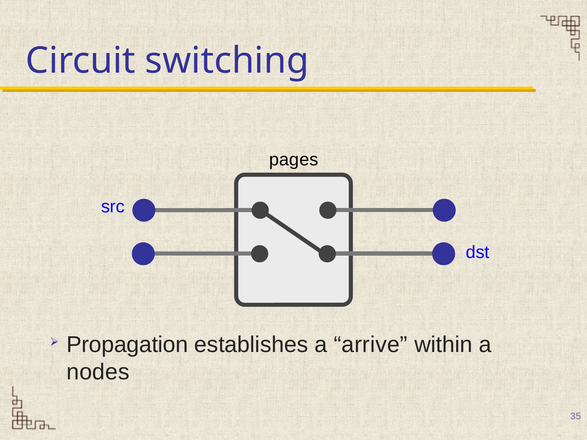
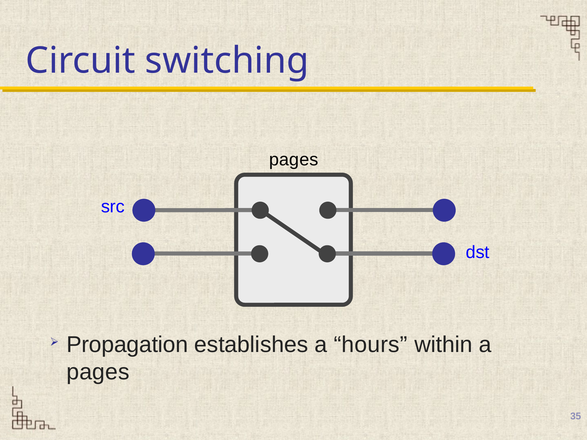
arrive: arrive -> hours
nodes at (98, 372): nodes -> pages
